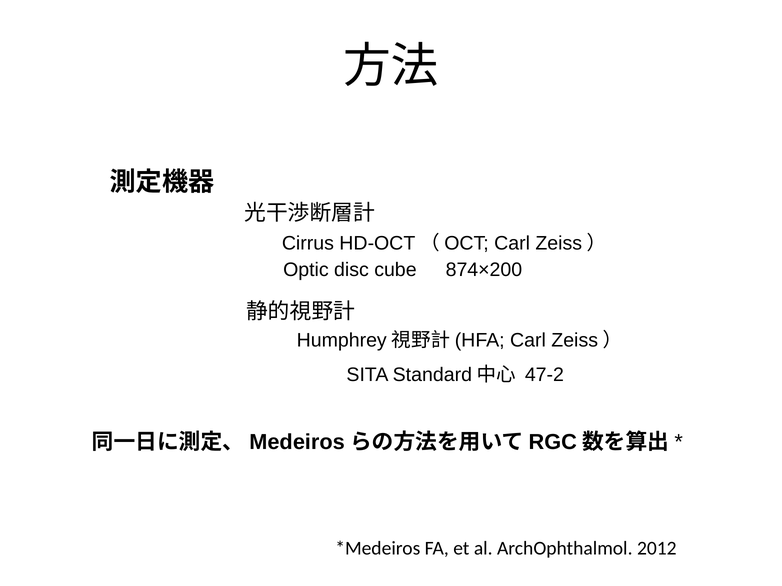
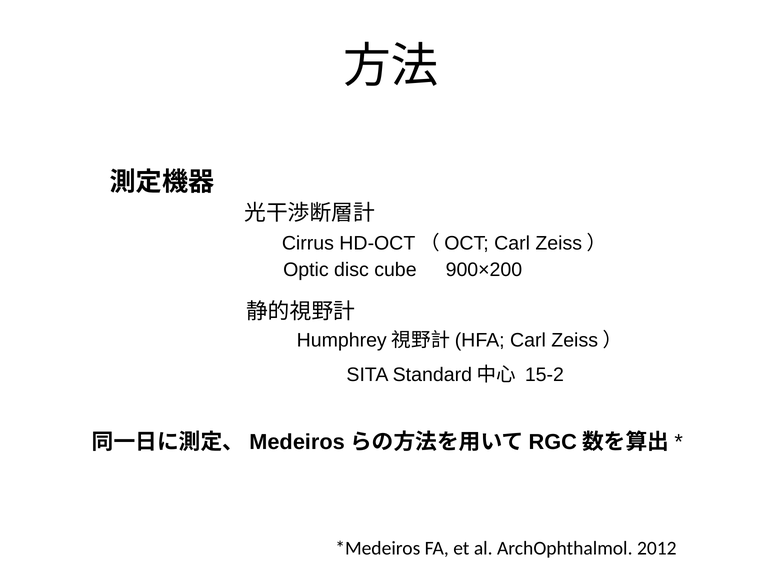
874×200: 874×200 -> 900×200
47-2: 47-2 -> 15-2
